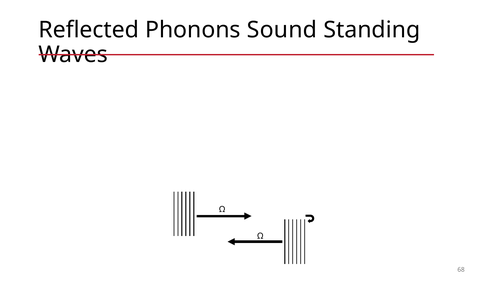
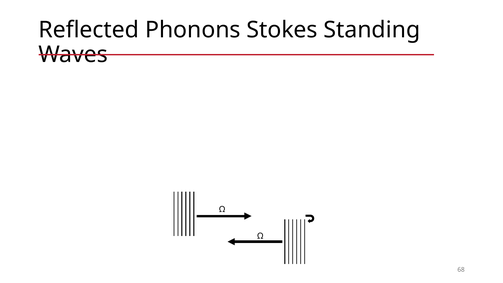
Sound: Sound -> Stokes
